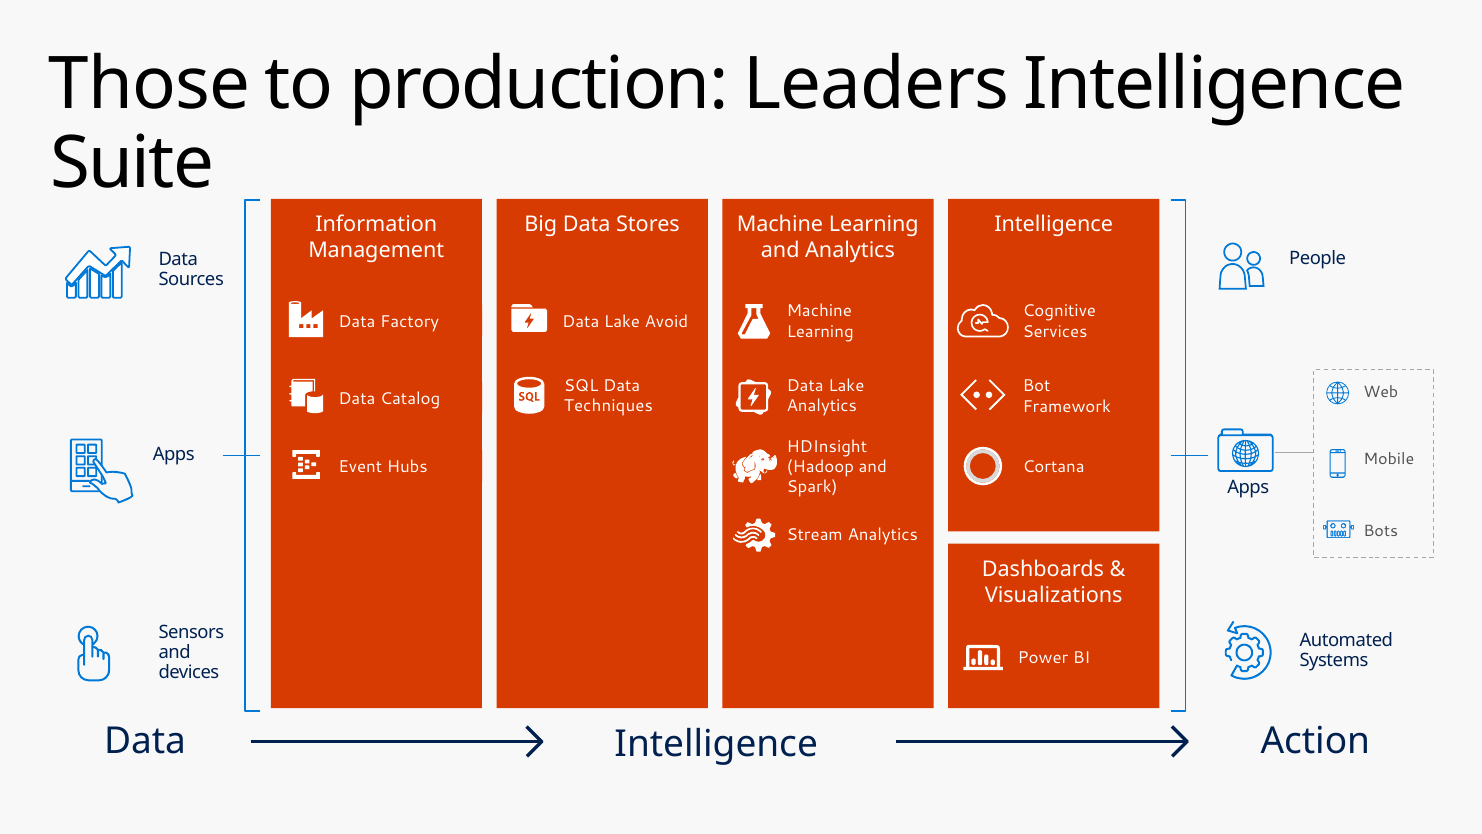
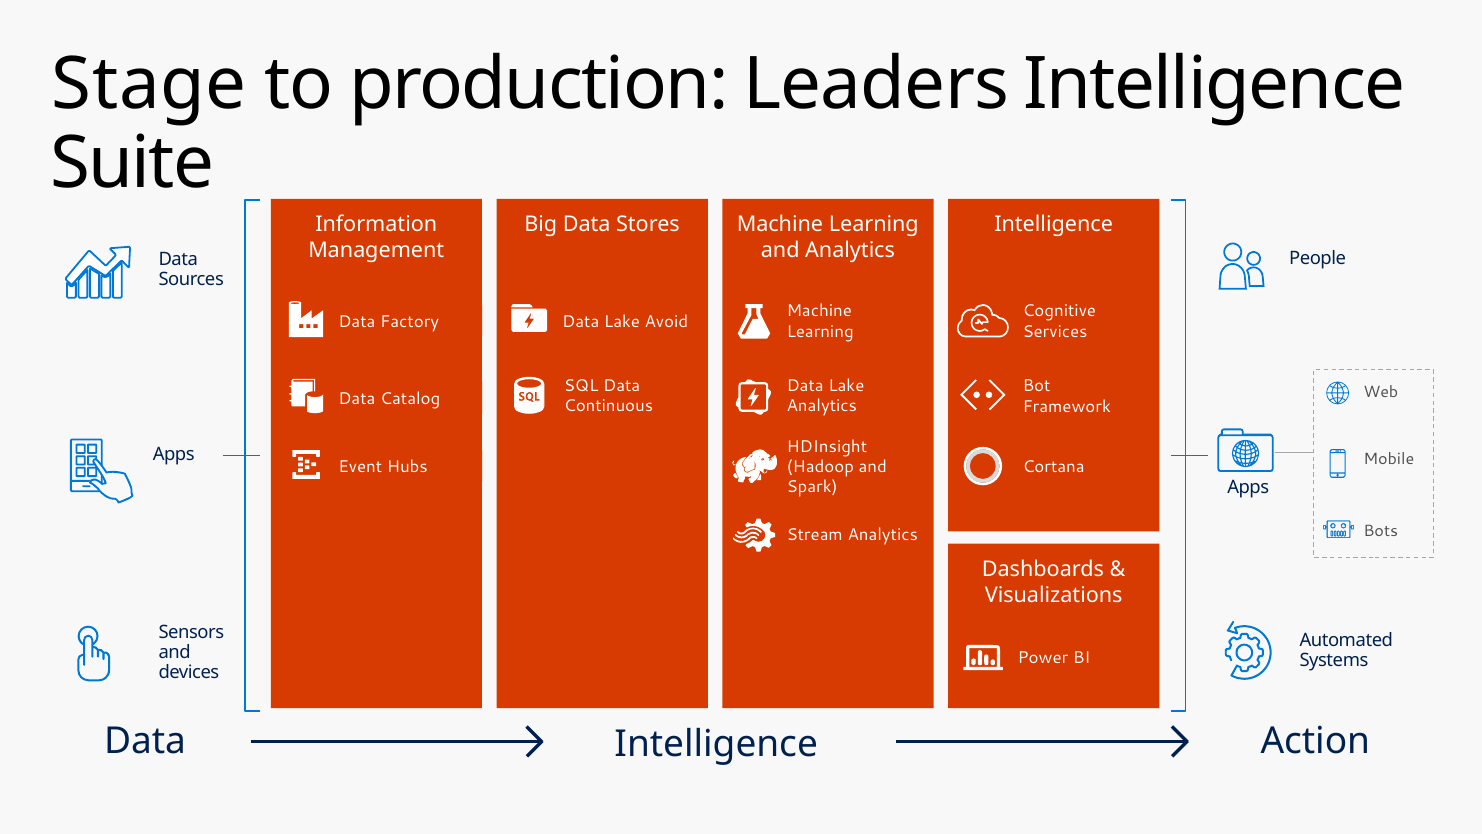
Those: Those -> Stage
Techniques: Techniques -> Continuous
